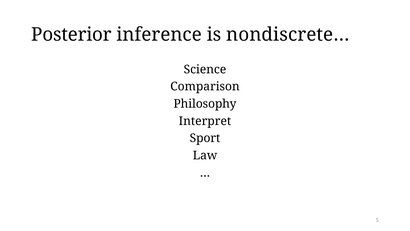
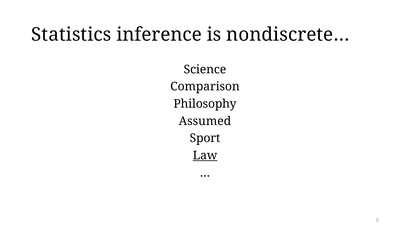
Posterior: Posterior -> Statistics
Interpret: Interpret -> Assumed
Law underline: none -> present
